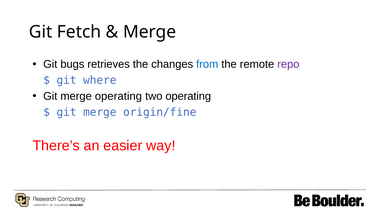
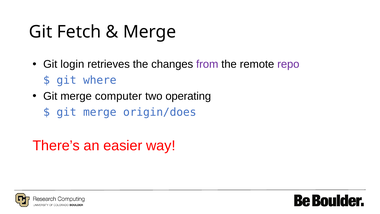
bugs: bugs -> login
from colour: blue -> purple
merge operating: operating -> computer
origin/fine: origin/fine -> origin/does
